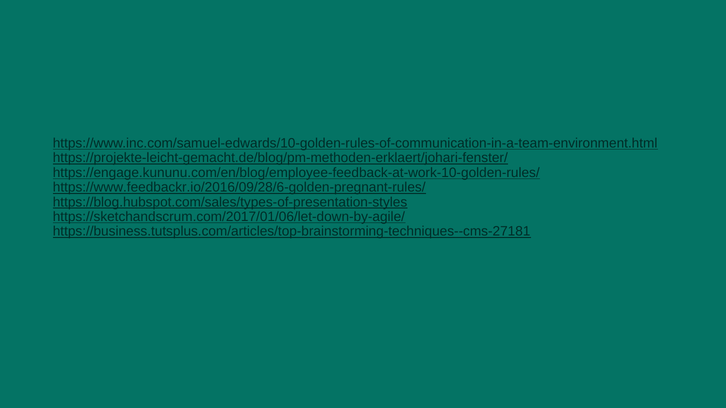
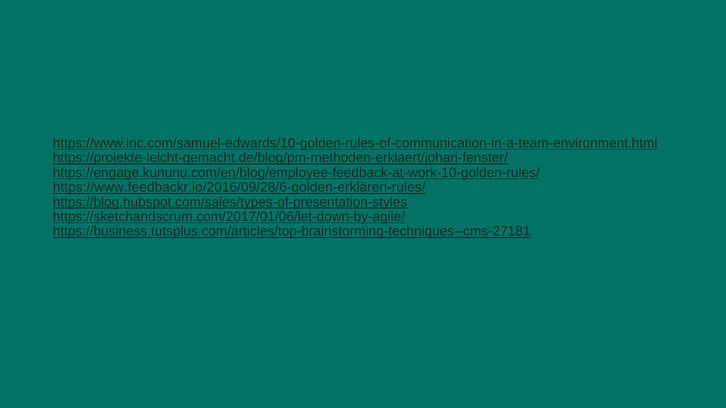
https://www.feedbackr.io/2016/09/28/6-golden-pregnant-rules/: https://www.feedbackr.io/2016/09/28/6-golden-pregnant-rules/ -> https://www.feedbackr.io/2016/09/28/6-golden-erklären-rules/
